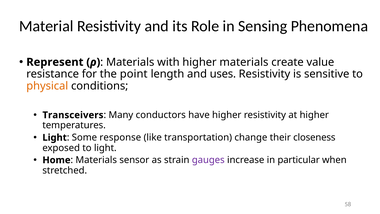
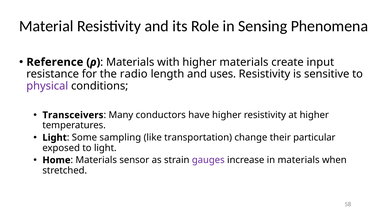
Represent: Represent -> Reference
value: value -> input
point: point -> radio
physical colour: orange -> purple
response: response -> sampling
closeness: closeness -> particular
in particular: particular -> materials
